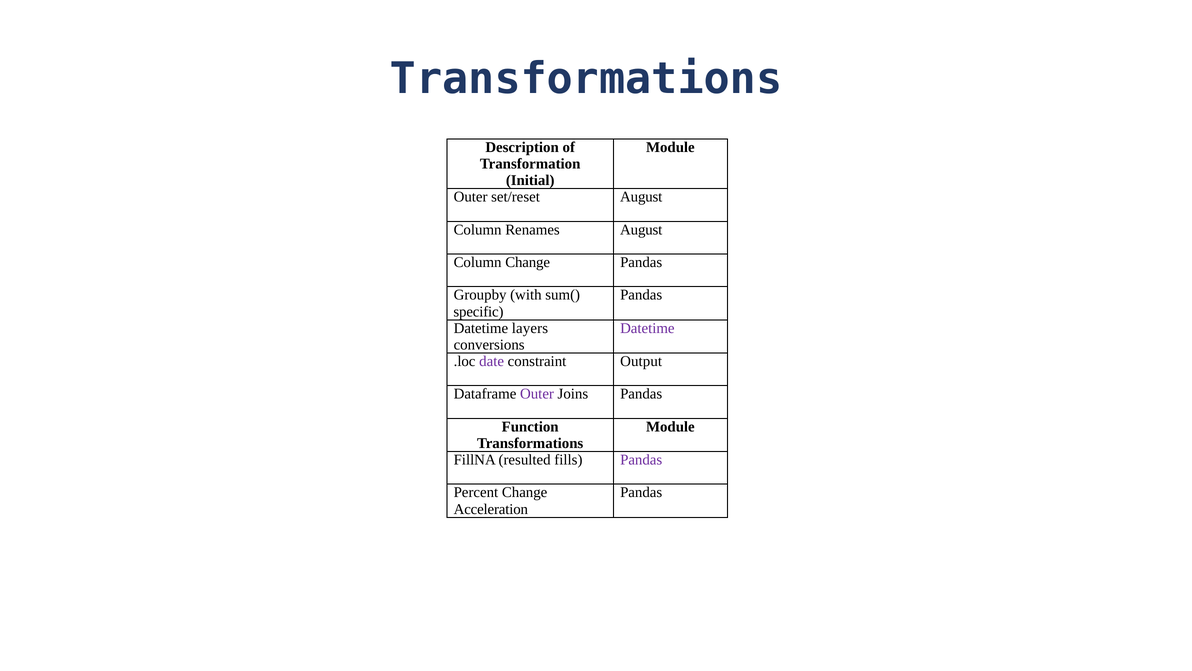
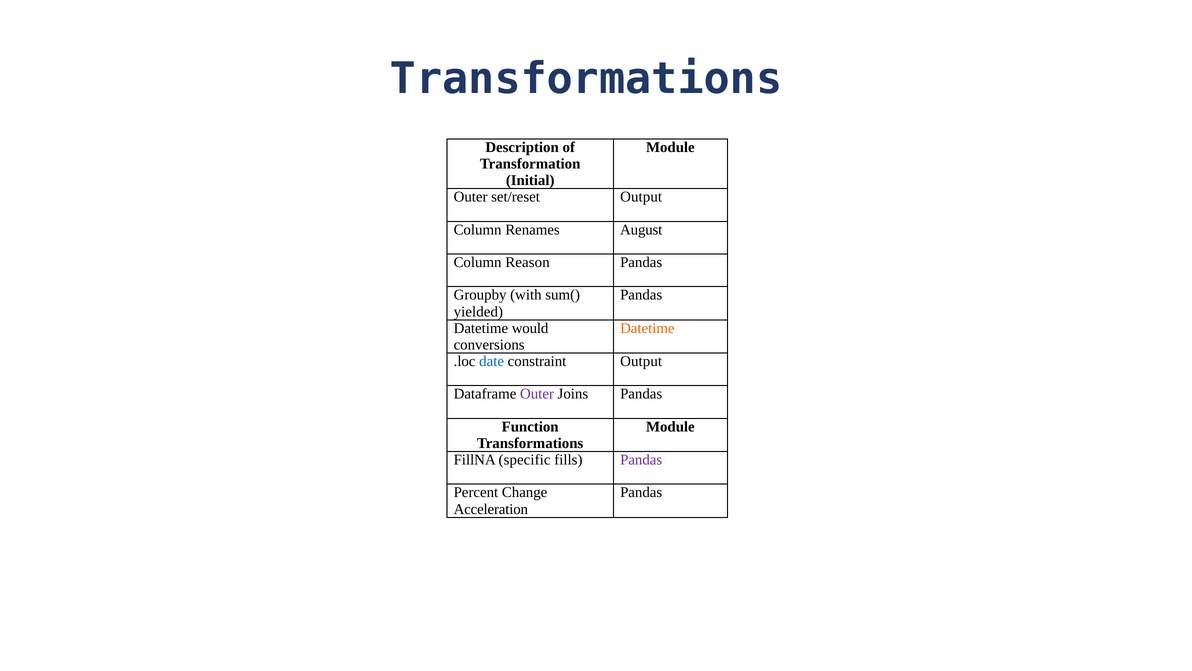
set/reset August: August -> Output
Column Change: Change -> Reason
specific: specific -> yielded
layers: layers -> would
Datetime at (647, 328) colour: purple -> orange
date colour: purple -> blue
resulted: resulted -> specific
